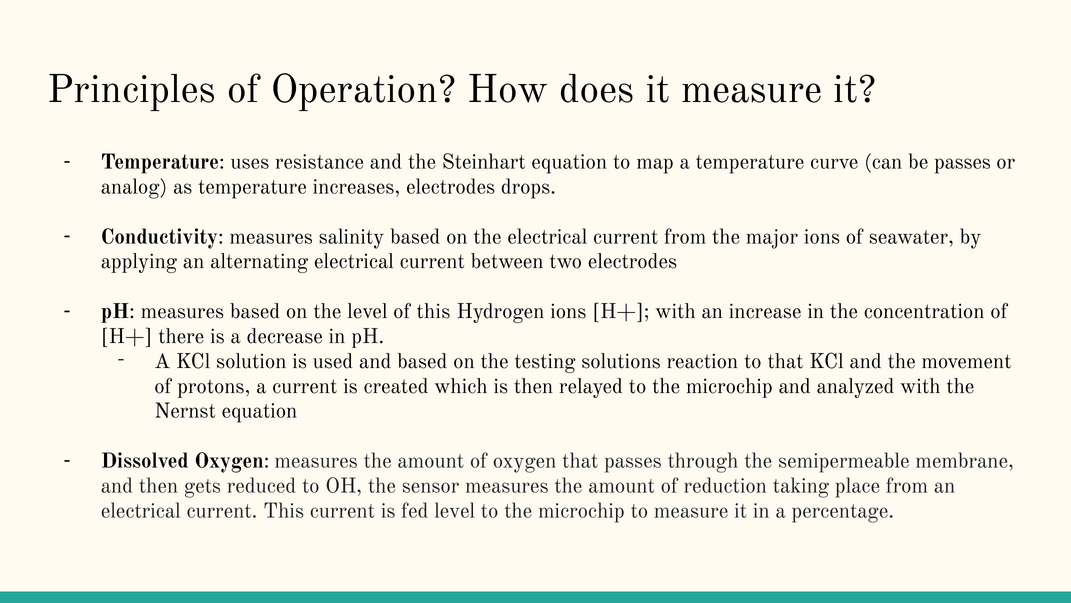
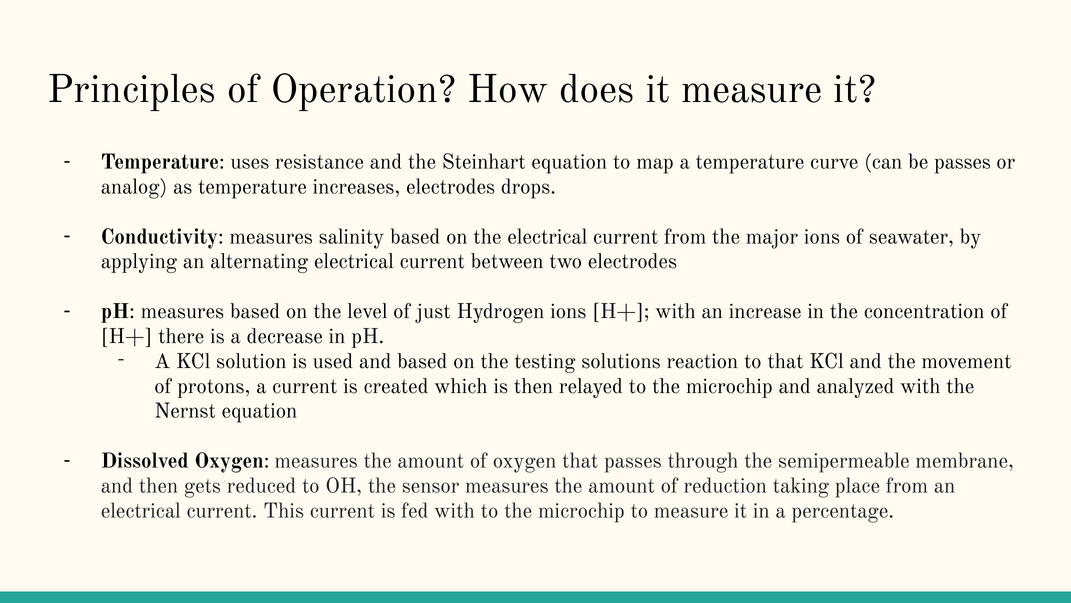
of this: this -> just
fed level: level -> with
